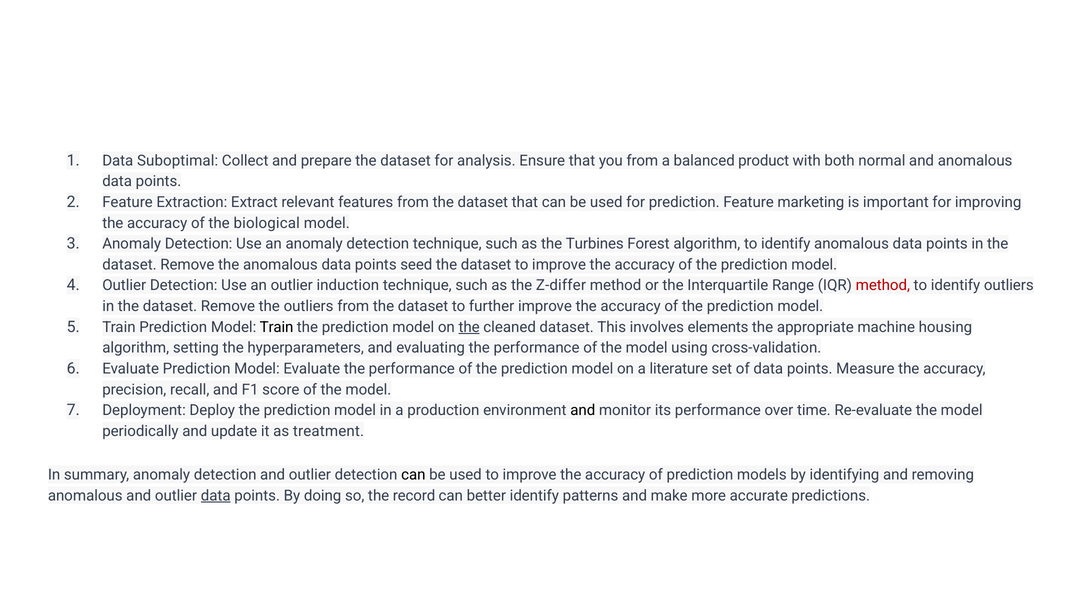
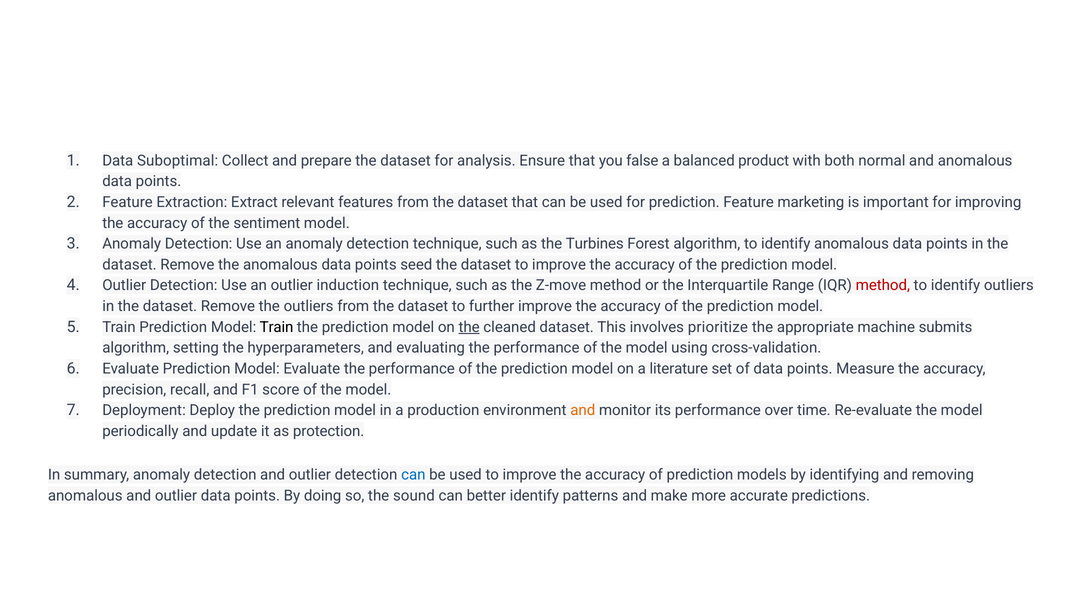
you from: from -> false
biological: biological -> sentiment
Z-differ: Z-differ -> Z-move
elements: elements -> prioritize
housing: housing -> submits
and at (583, 411) colour: black -> orange
treatment: treatment -> protection
can at (413, 475) colour: black -> blue
data at (216, 496) underline: present -> none
record: record -> sound
